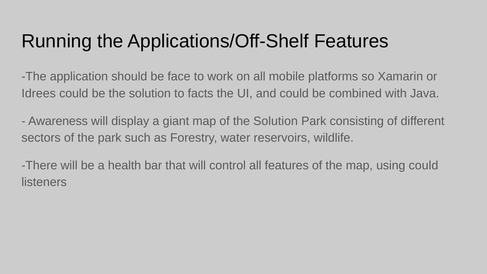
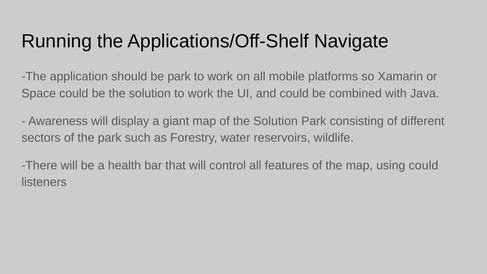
Applications/Off-Shelf Features: Features -> Navigate
be face: face -> park
Idrees: Idrees -> Space
solution to facts: facts -> work
